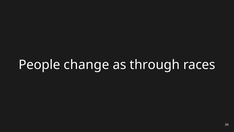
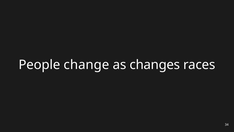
through: through -> changes
